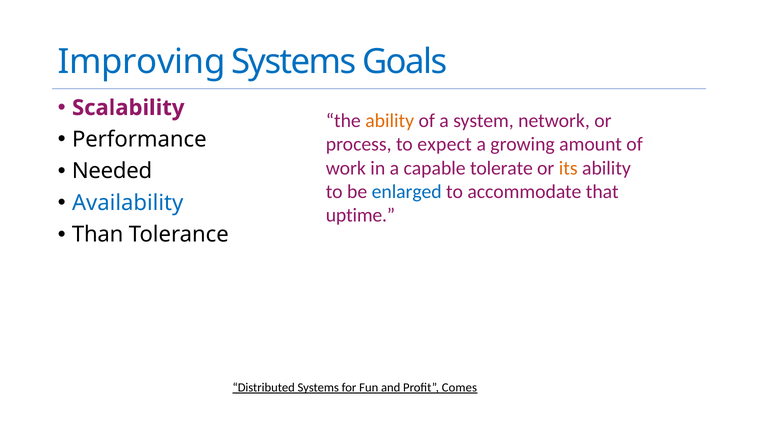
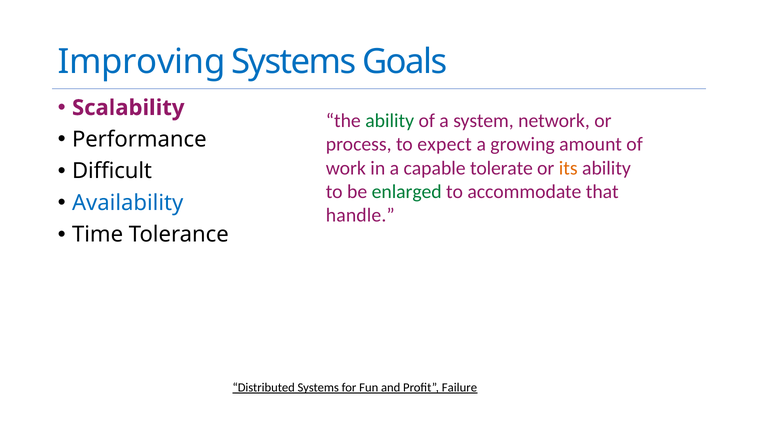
ability at (390, 121) colour: orange -> green
Needed: Needed -> Difficult
enlarged colour: blue -> green
uptime: uptime -> handle
Than: Than -> Time
Comes: Comes -> Failure
